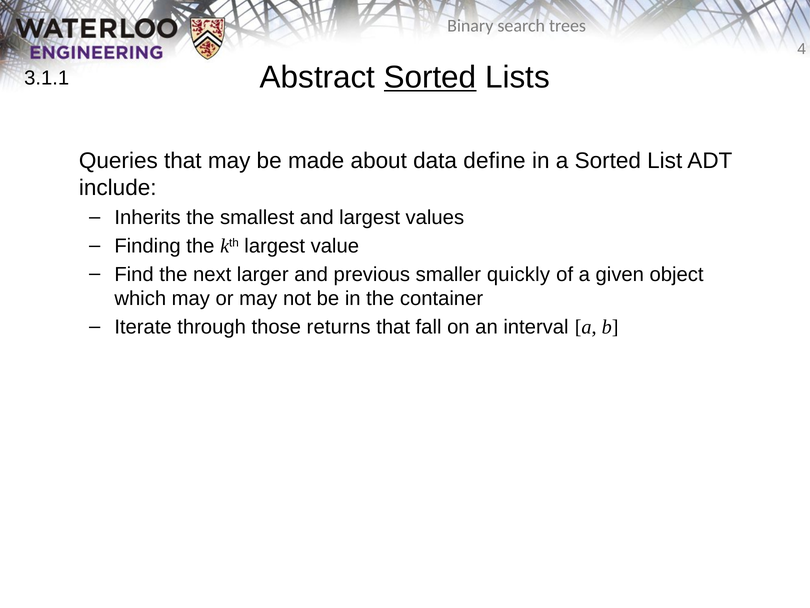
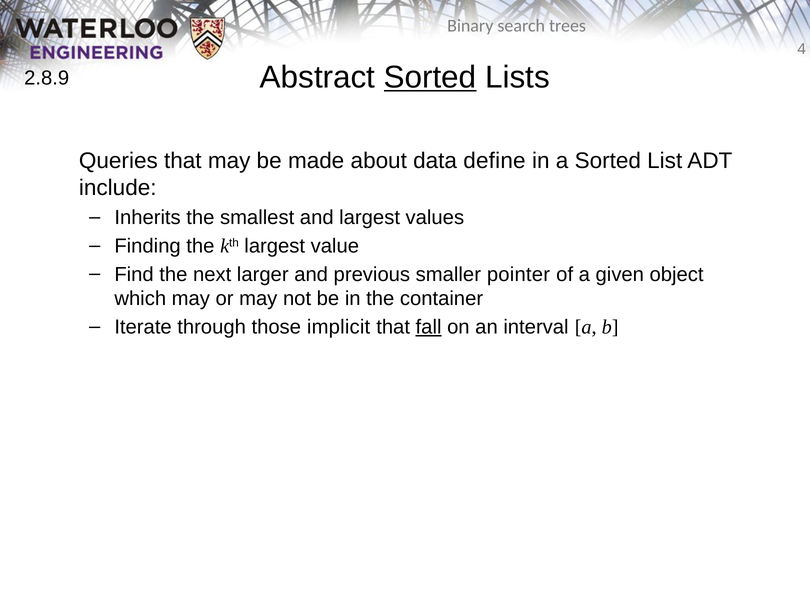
3.1.1: 3.1.1 -> 2.8.9
quickly: quickly -> pointer
returns: returns -> implicit
fall underline: none -> present
